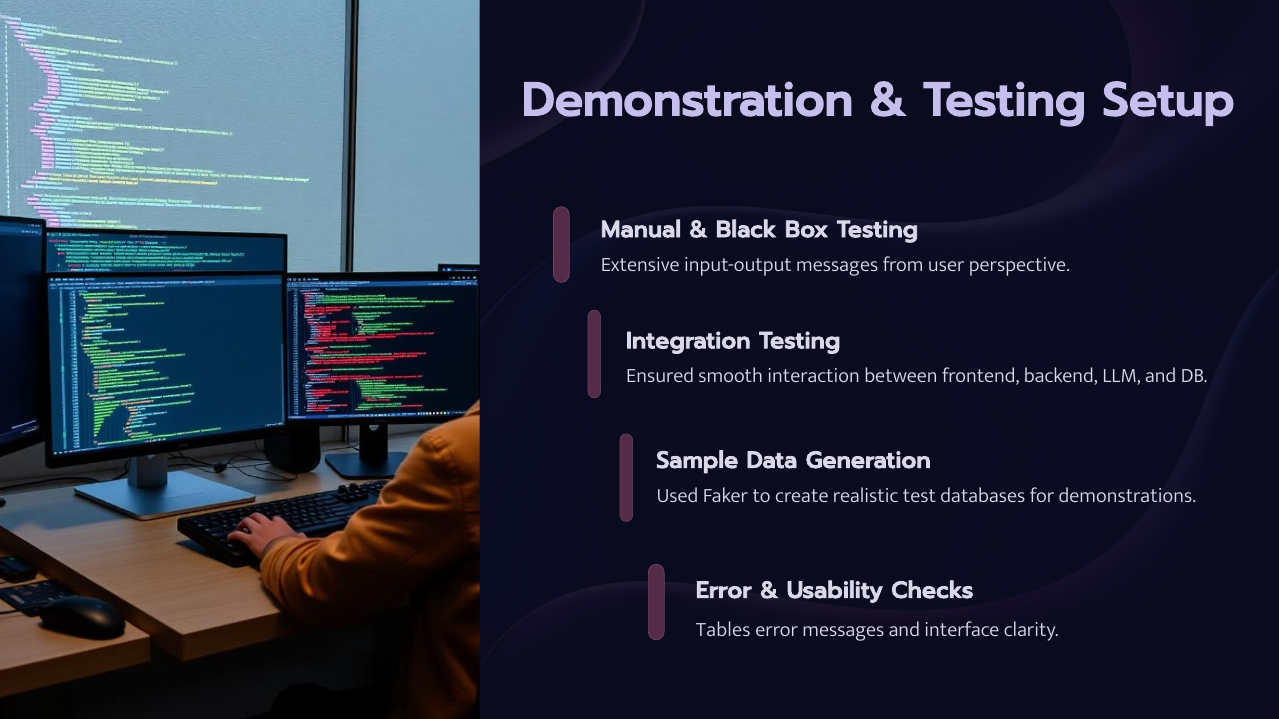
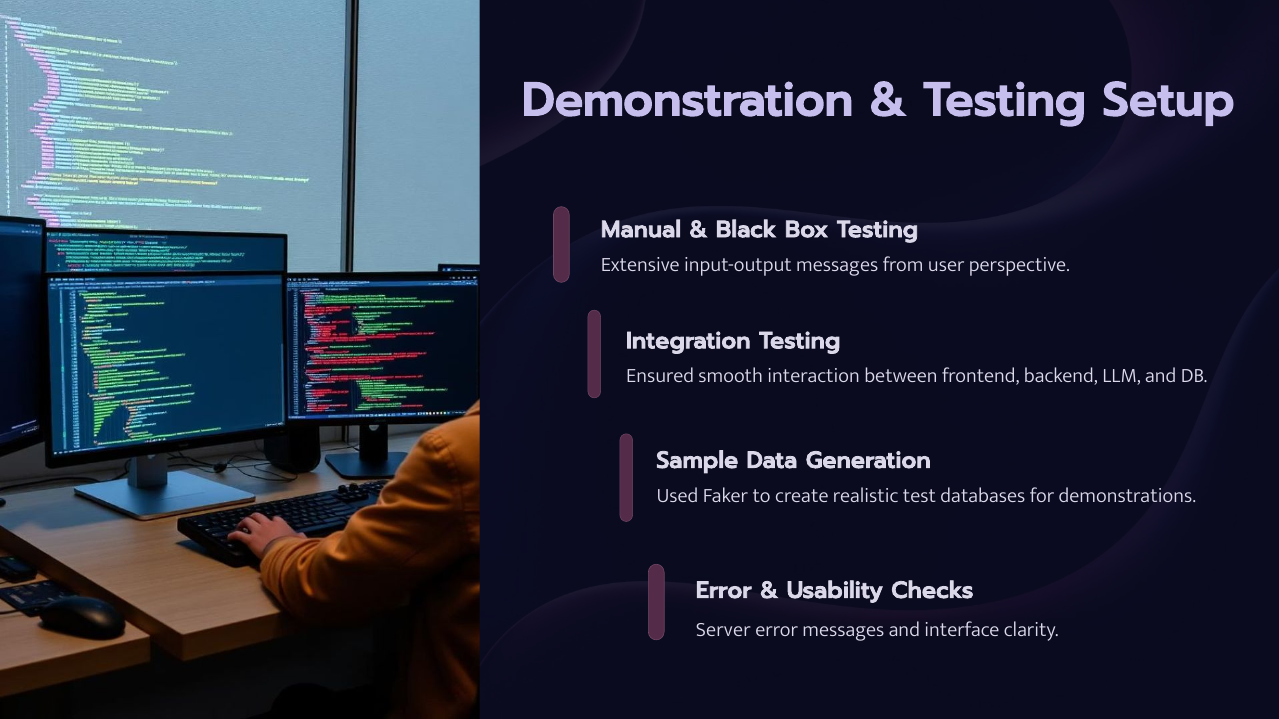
Tables: Tables -> Server
